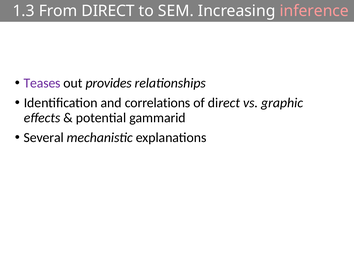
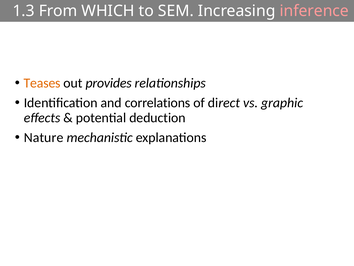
From DIRECT: DIRECT -> WHICH
Teases colour: purple -> orange
gammarid: gammarid -> deduction
Several: Several -> Nature
